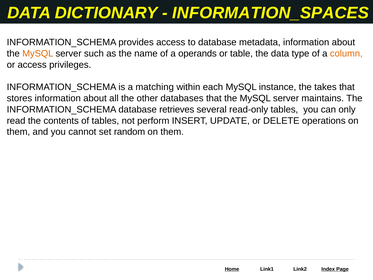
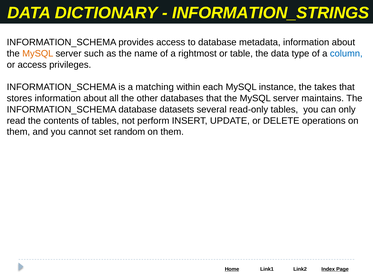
INFORMATION_SPACES: INFORMATION_SPACES -> INFORMATION_STRINGS
operands: operands -> rightmost
column colour: orange -> blue
retrieves: retrieves -> datasets
